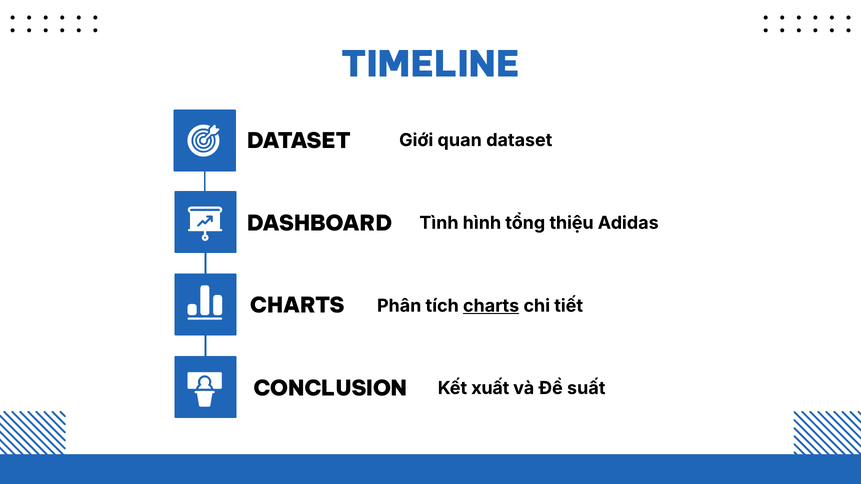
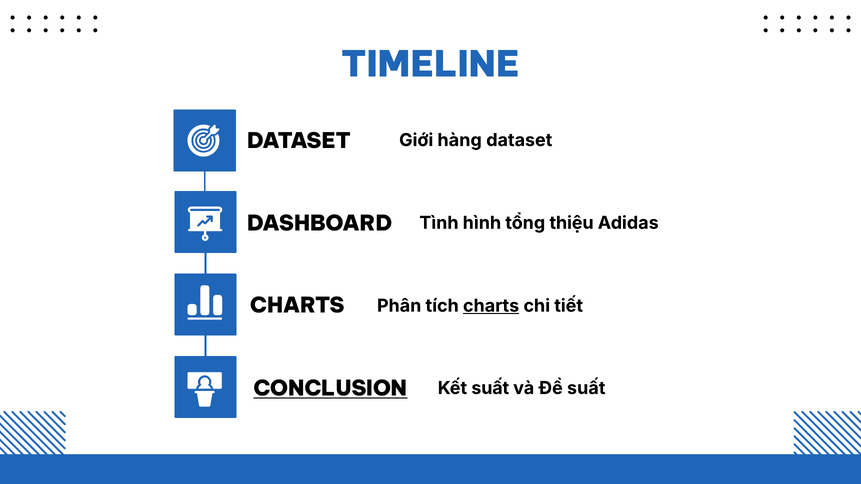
quan: quan -> hàng
CONCLUSION underline: none -> present
Kết xuất: xuất -> suất
